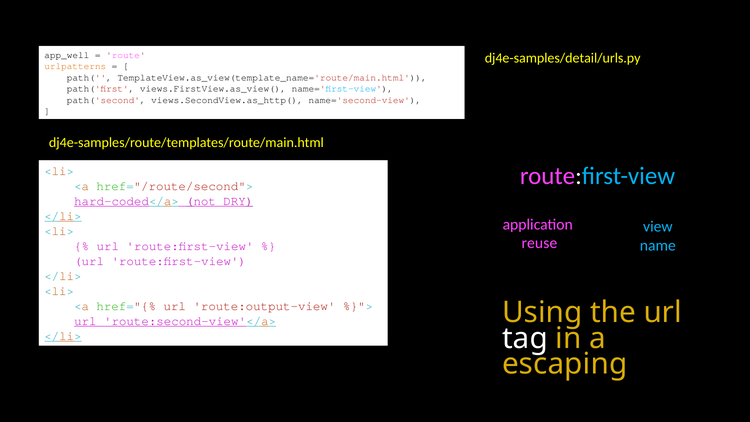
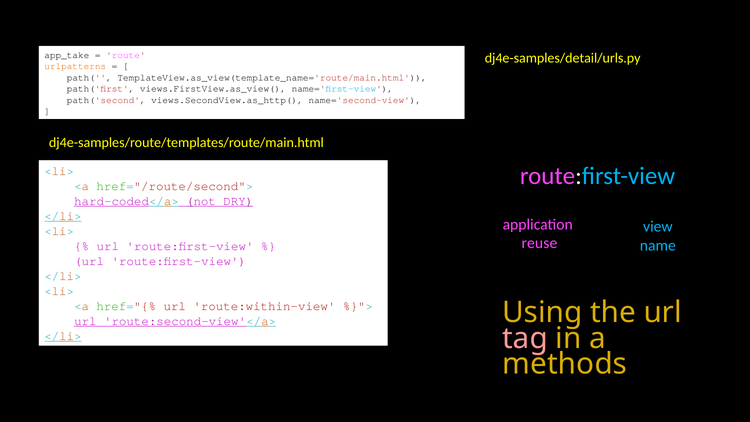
app_well: app_well -> app_take
route:output-view: route:output-view -> route:within-view
tag colour: white -> pink
escaping: escaping -> methods
